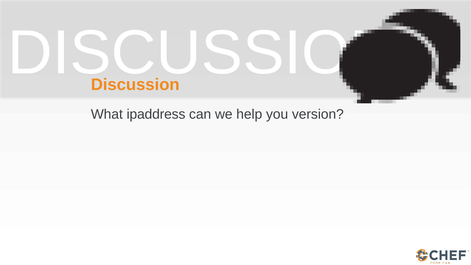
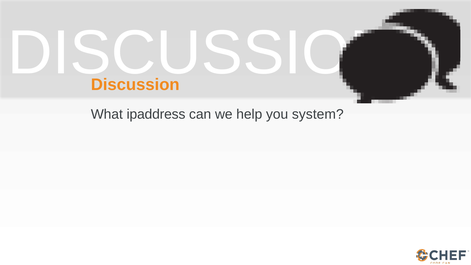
version: version -> system
